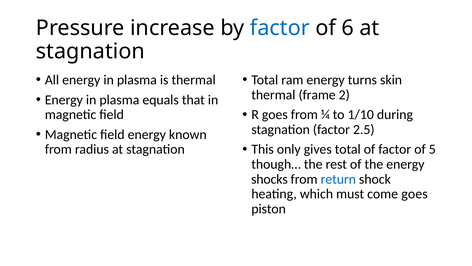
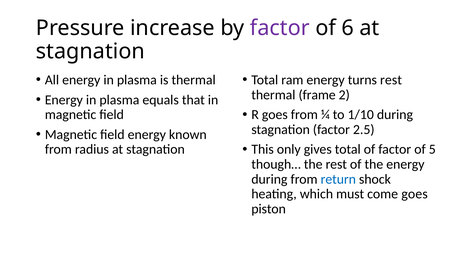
factor at (280, 28) colour: blue -> purple
turns skin: skin -> rest
shocks at (269, 179): shocks -> during
